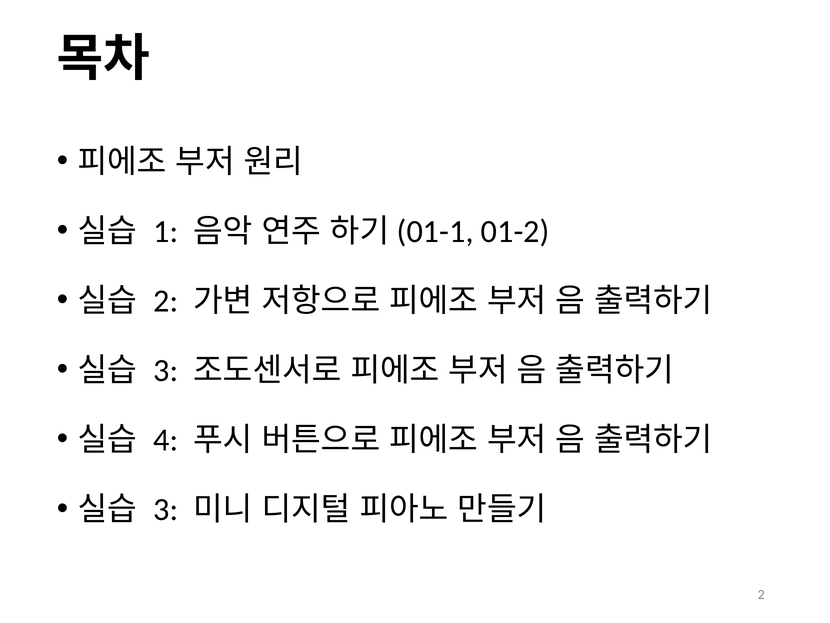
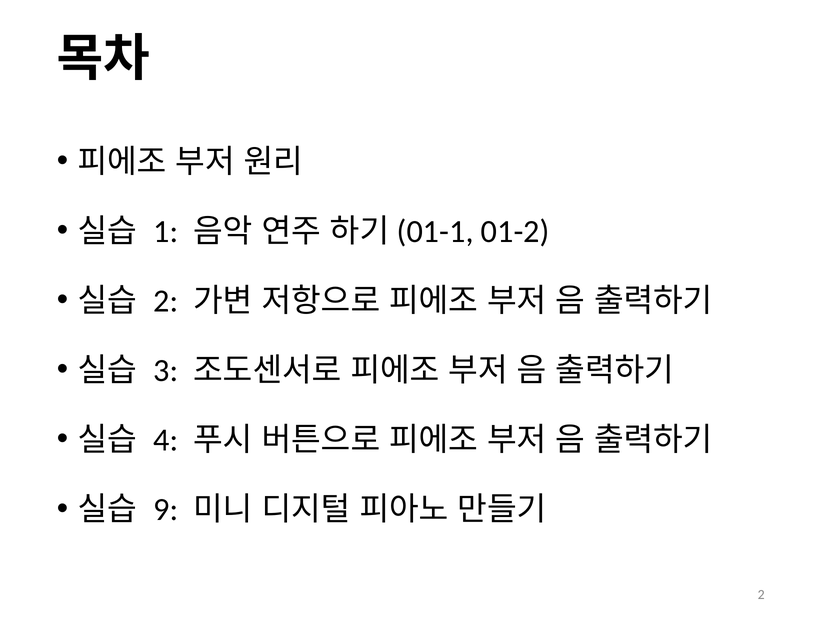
3 at (166, 509): 3 -> 9
